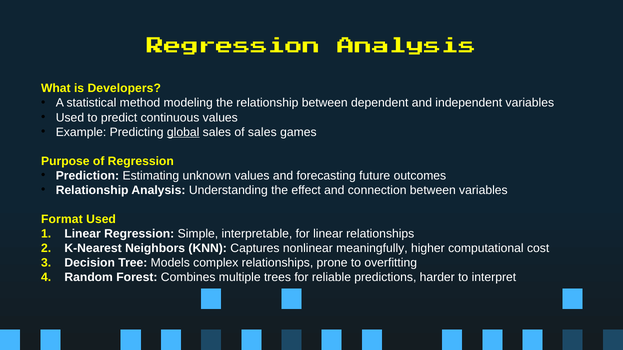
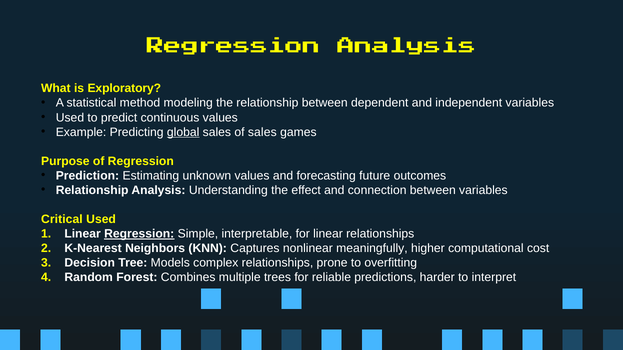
Developers: Developers -> Exploratory
Format: Format -> Critical
Regression at (139, 234) underline: none -> present
